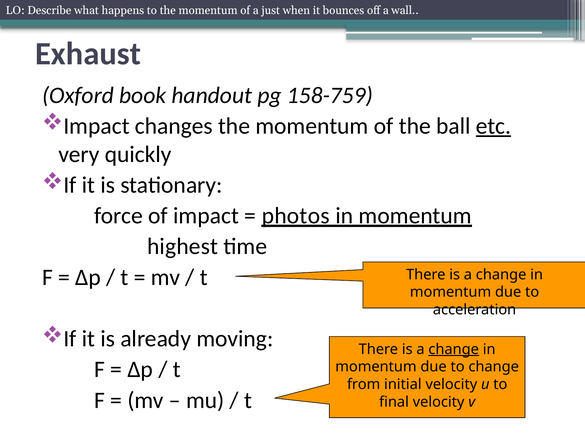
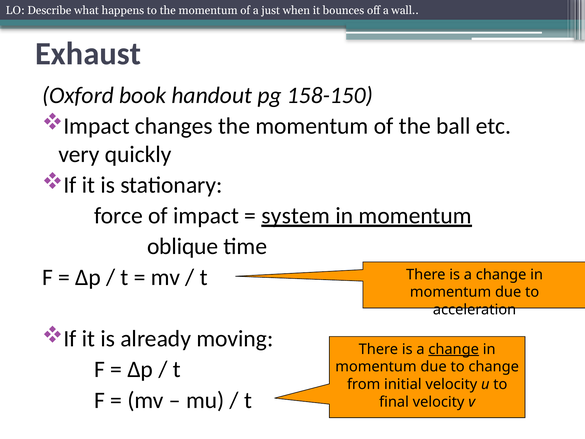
158-759: 158-759 -> 158-150
etc underline: present -> none
photos: photos -> system
highest: highest -> oblique
